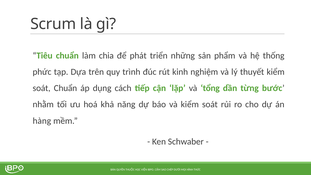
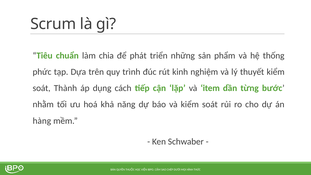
soát Chuẩn: Chuẩn -> Thành
tổng: tổng -> item
